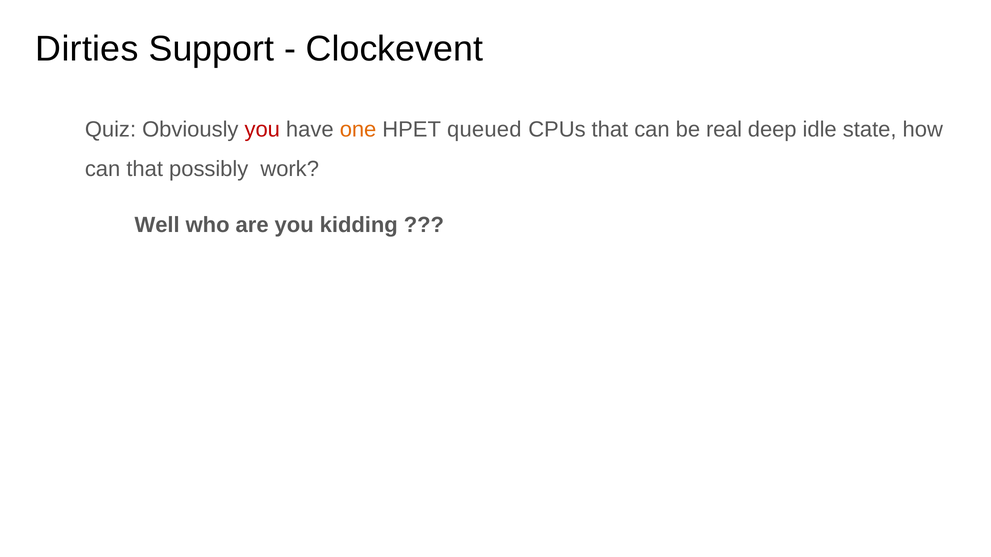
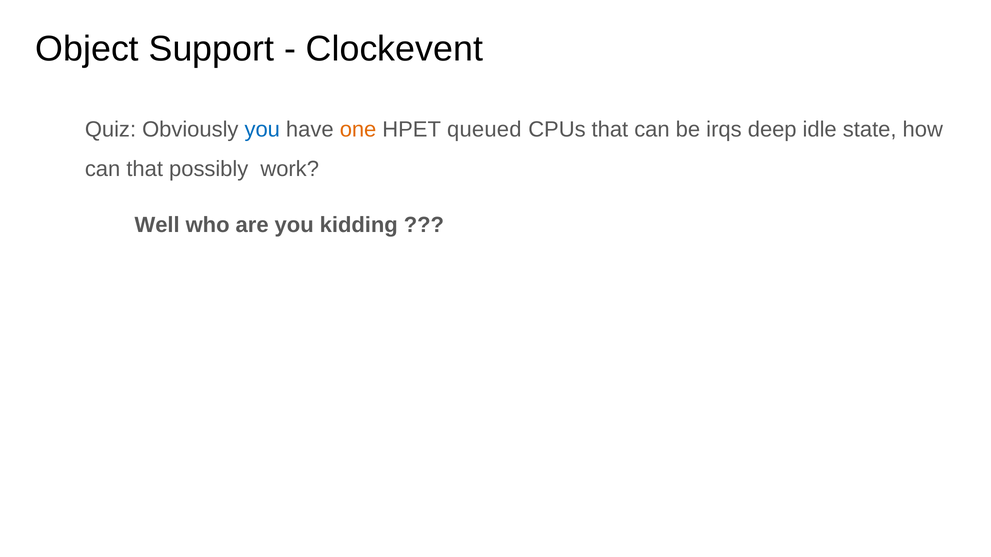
Dirties: Dirties -> Object
you at (262, 130) colour: red -> blue
real: real -> irqs
